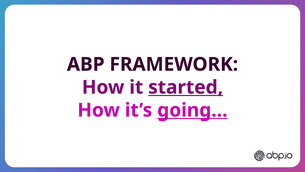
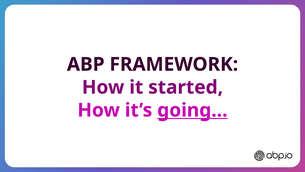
started underline: present -> none
